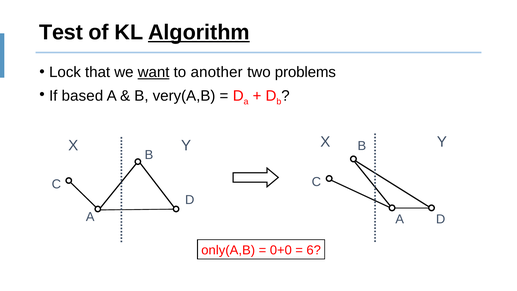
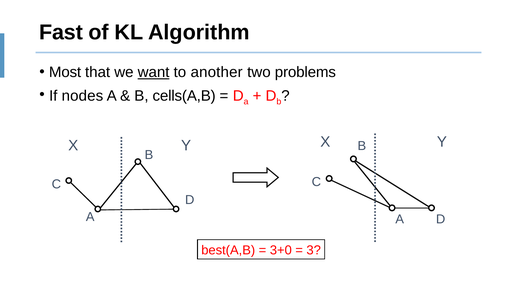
Test: Test -> Fast
Algorithm underline: present -> none
Lock: Lock -> Most
based: based -> nodes
very(A,B: very(A,B -> cells(A,B
only(A,B: only(A,B -> best(A,B
0+0: 0+0 -> 3+0
6: 6 -> 3
